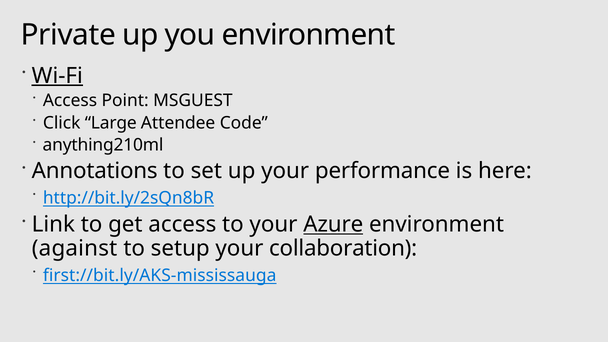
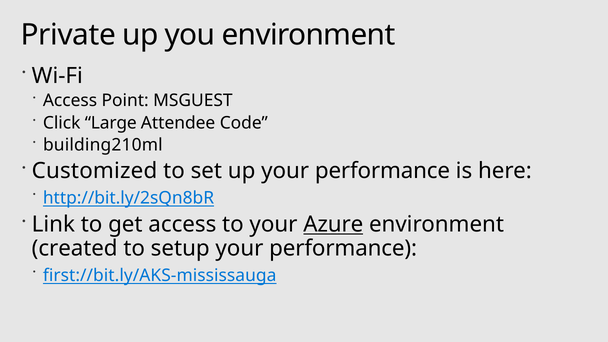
Wi-Fi underline: present -> none
anything210ml: anything210ml -> building210ml
Annotations: Annotations -> Customized
against: against -> created
setup your collaboration: collaboration -> performance
